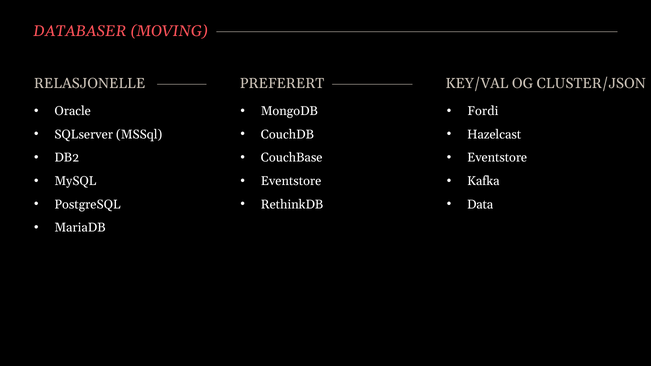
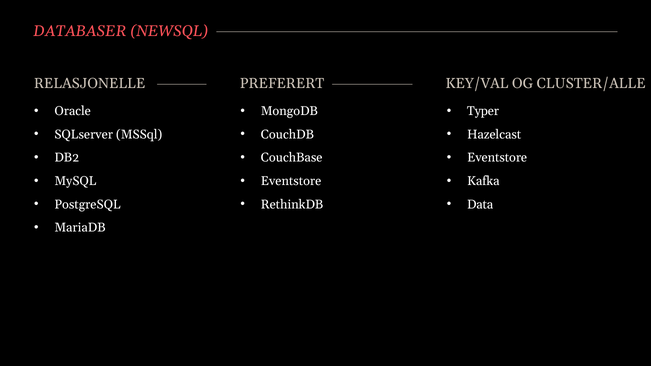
MOVING: MOVING -> NEWSQL
CLUSTER/JSON: CLUSTER/JSON -> CLUSTER/ALLE
Fordi: Fordi -> Typer
